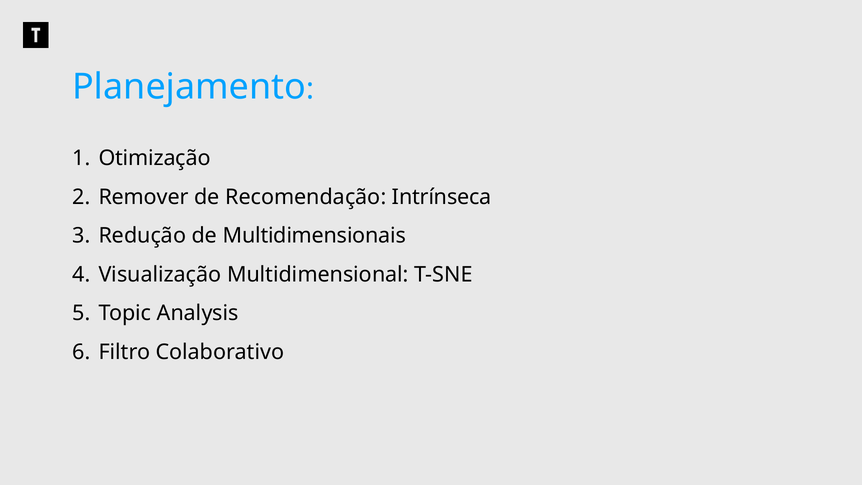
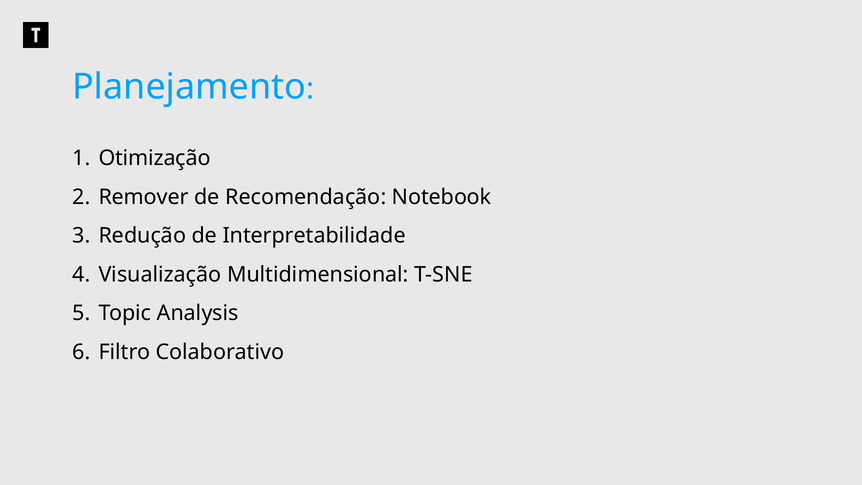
Intrínseca: Intrínseca -> Notebook
Multidimensionais: Multidimensionais -> Interpretabilidade
